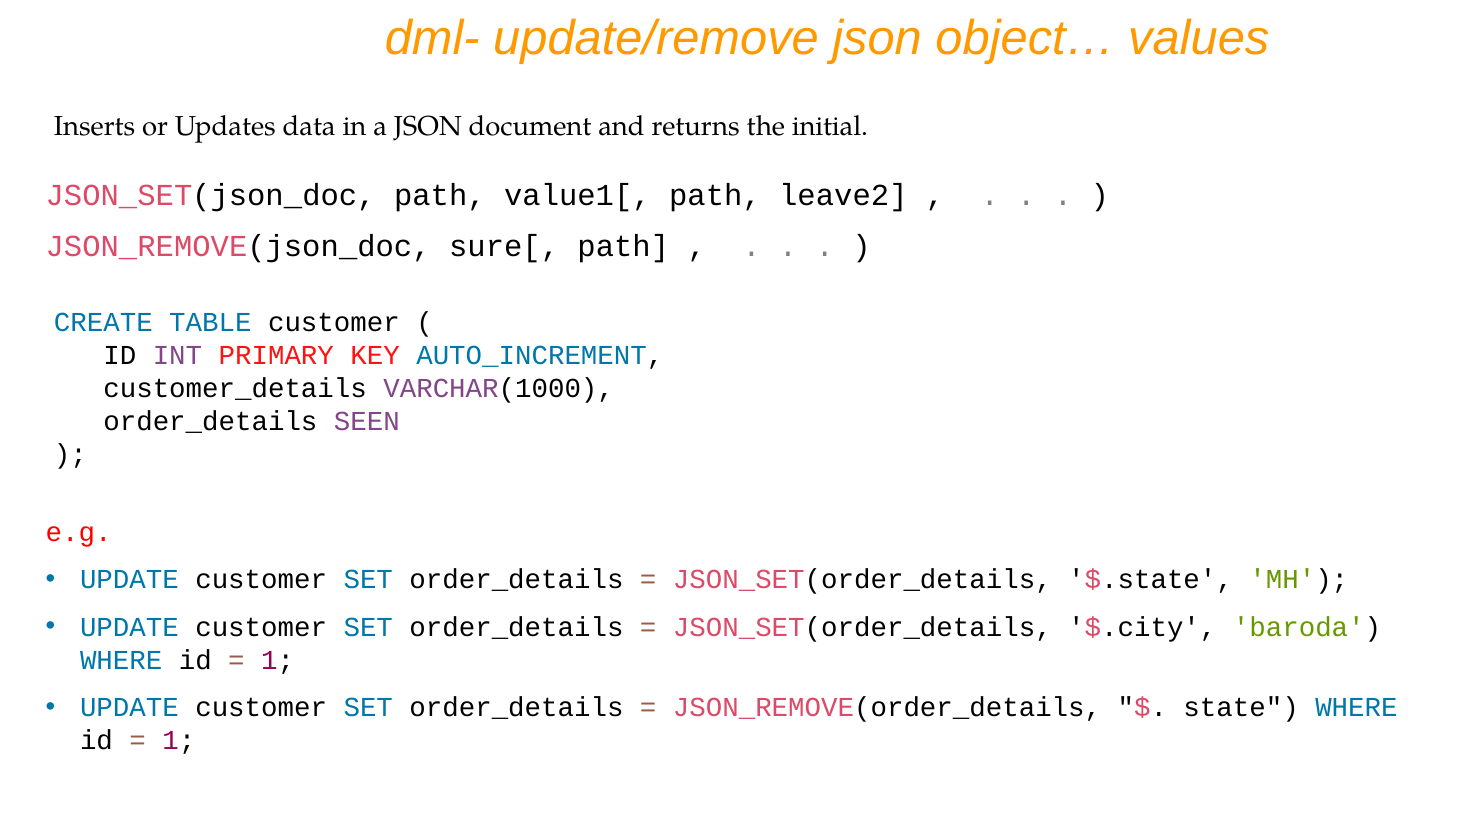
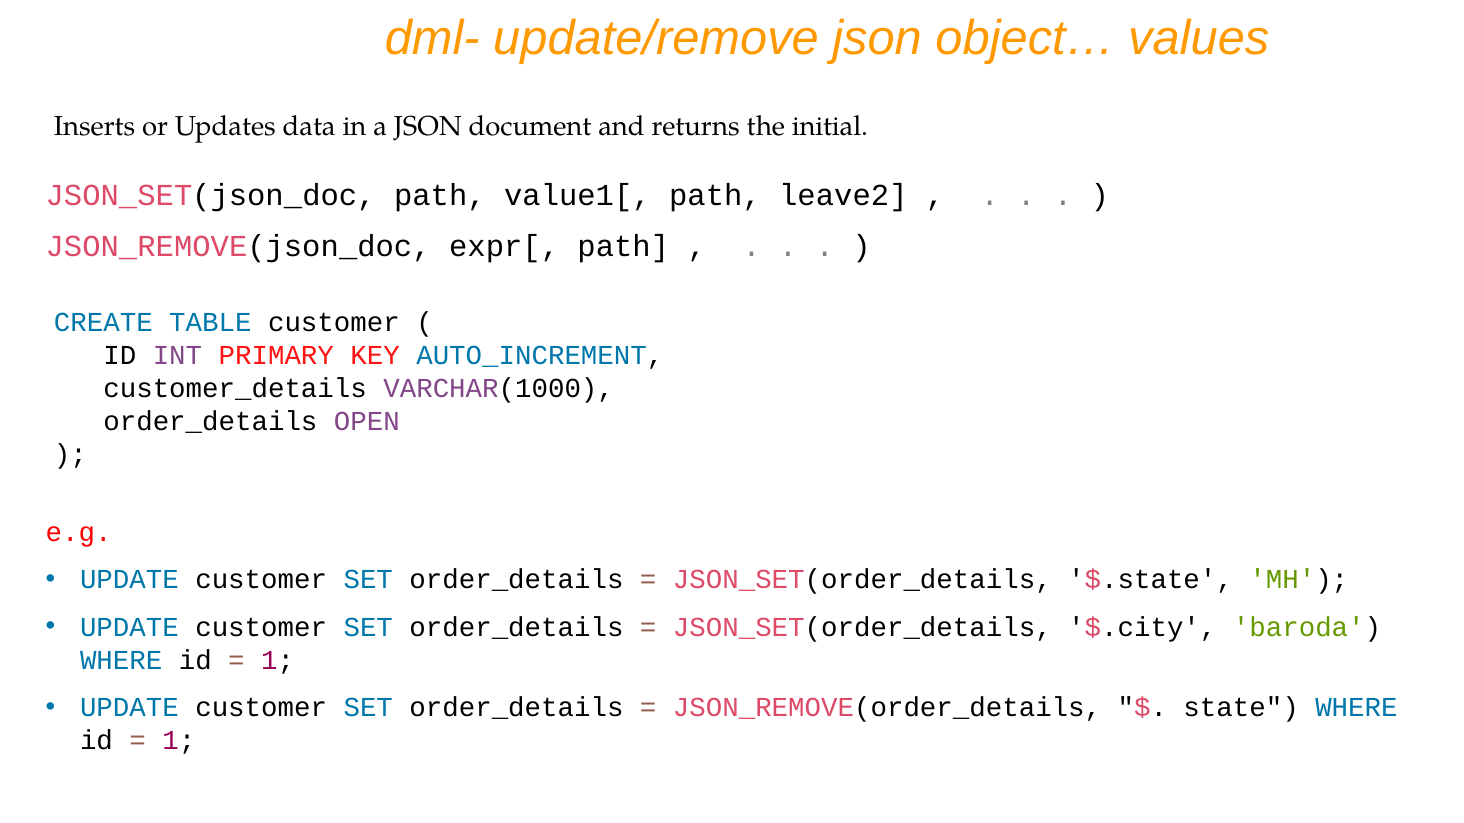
sure[: sure[ -> expr[
SEEN: SEEN -> OPEN
